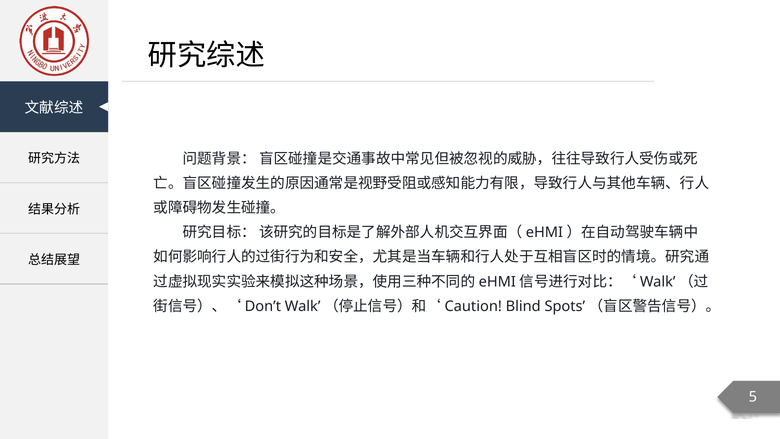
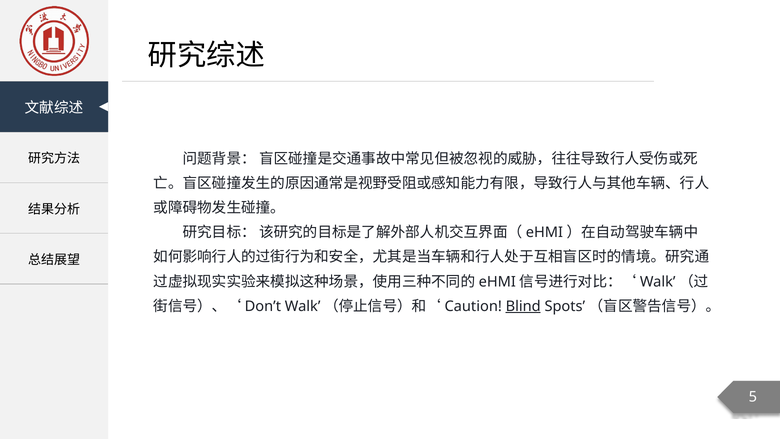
Blind underline: none -> present
